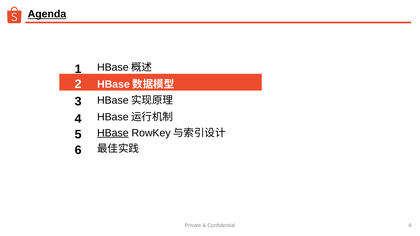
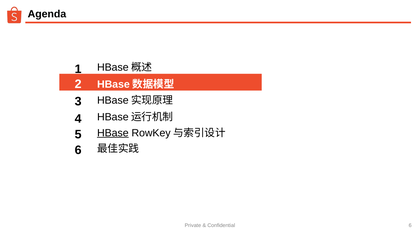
Agenda underline: present -> none
